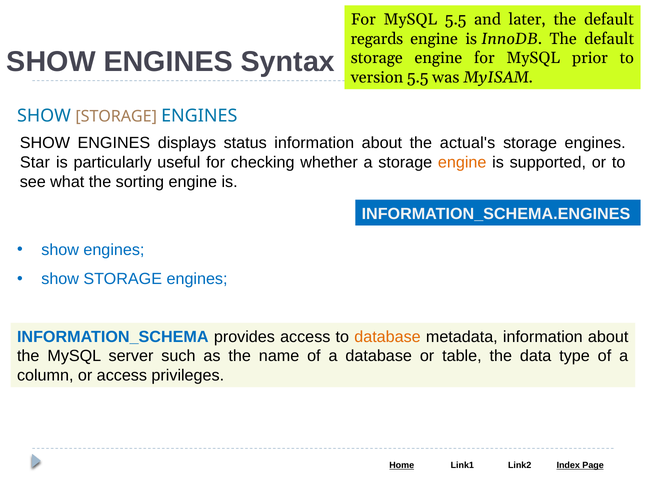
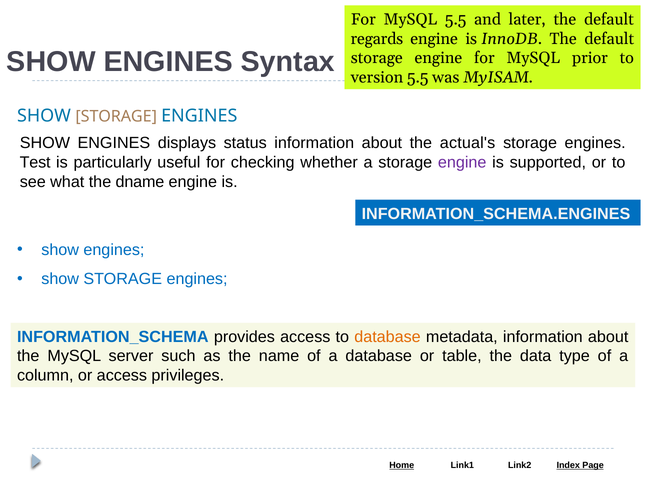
Star: Star -> Test
engine at (462, 163) colour: orange -> purple
sorting: sorting -> dname
